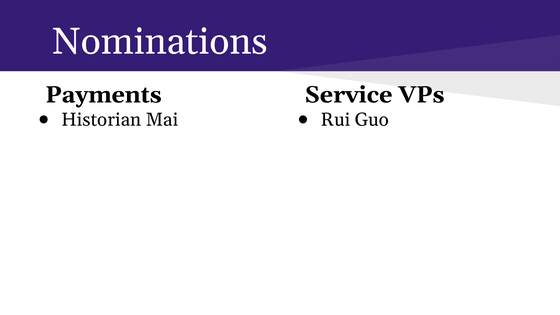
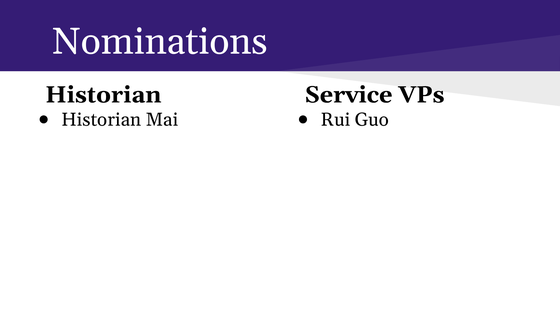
Payments at (103, 95): Payments -> Historian
